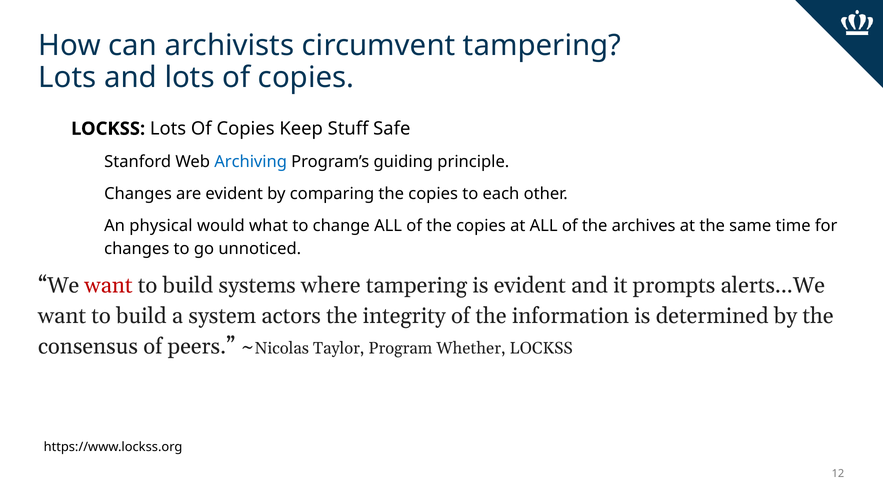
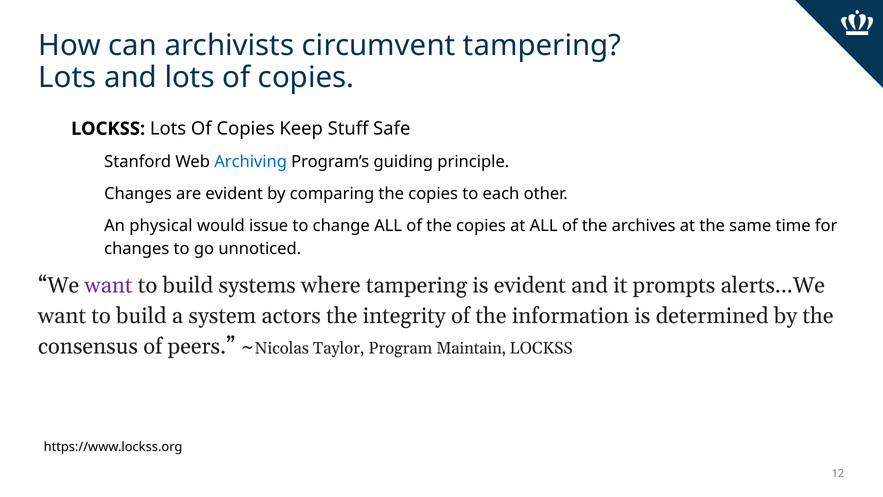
what: what -> issue
want at (109, 285) colour: red -> purple
Whether: Whether -> Maintain
